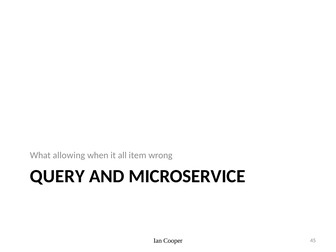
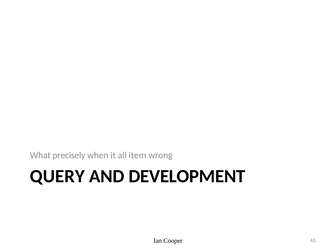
allowing: allowing -> precisely
MICROSERVICE: MICROSERVICE -> DEVELOPMENT
